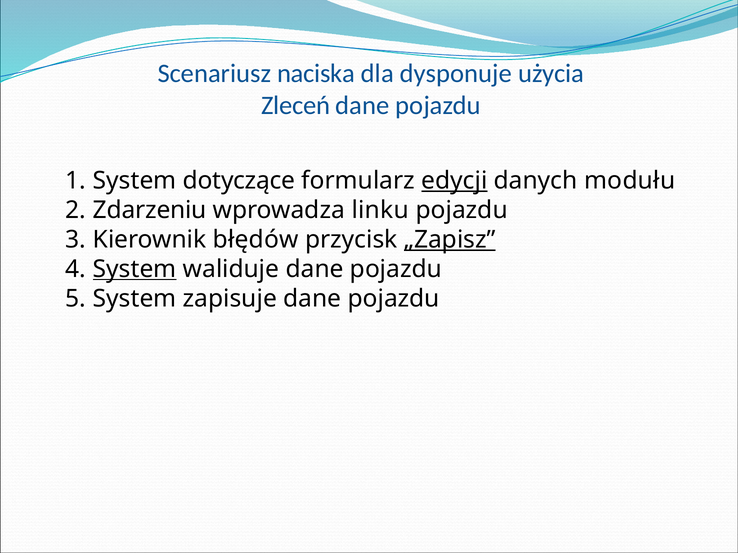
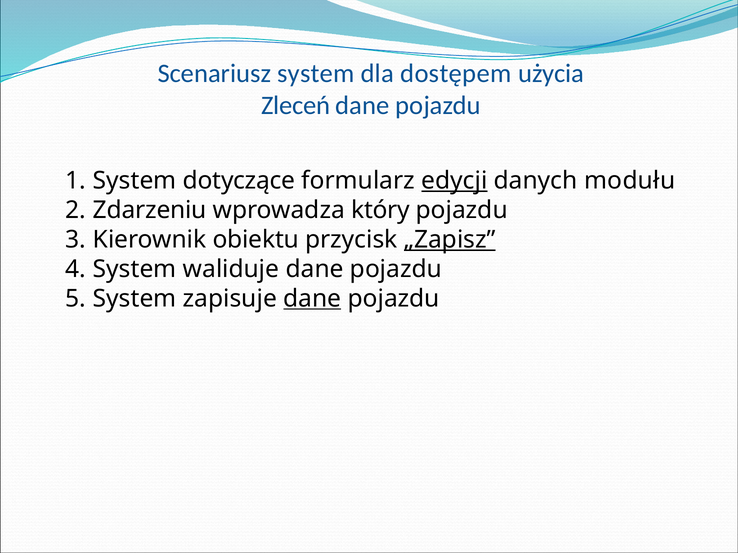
Scenariusz naciska: naciska -> system
dysponuje: dysponuje -> dostępem
linku: linku -> który
błędów: błędów -> obiektu
System at (135, 269) underline: present -> none
dane at (312, 299) underline: none -> present
